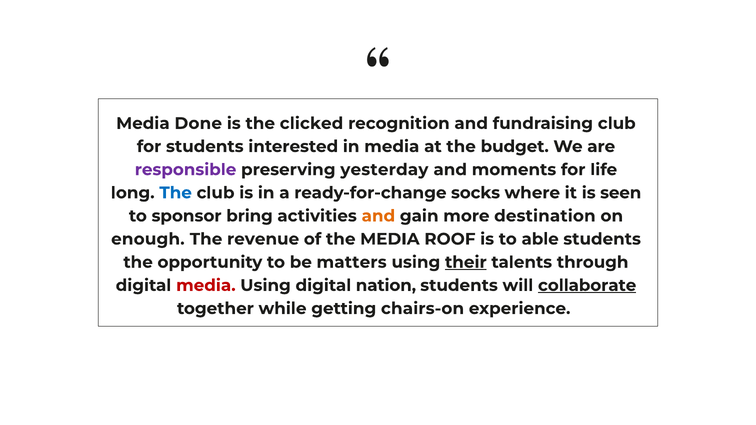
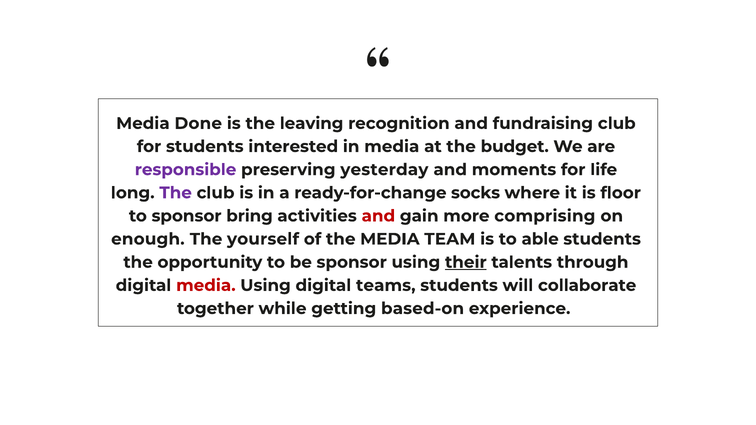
clicked: clicked -> leaving
The at (176, 193) colour: blue -> purple
seen: seen -> floor
and at (378, 216) colour: orange -> red
destination: destination -> comprising
revenue: revenue -> yourself
ROOF: ROOF -> TEAM
be matters: matters -> sponsor
nation: nation -> teams
collaborate underline: present -> none
chairs-on: chairs-on -> based-on
